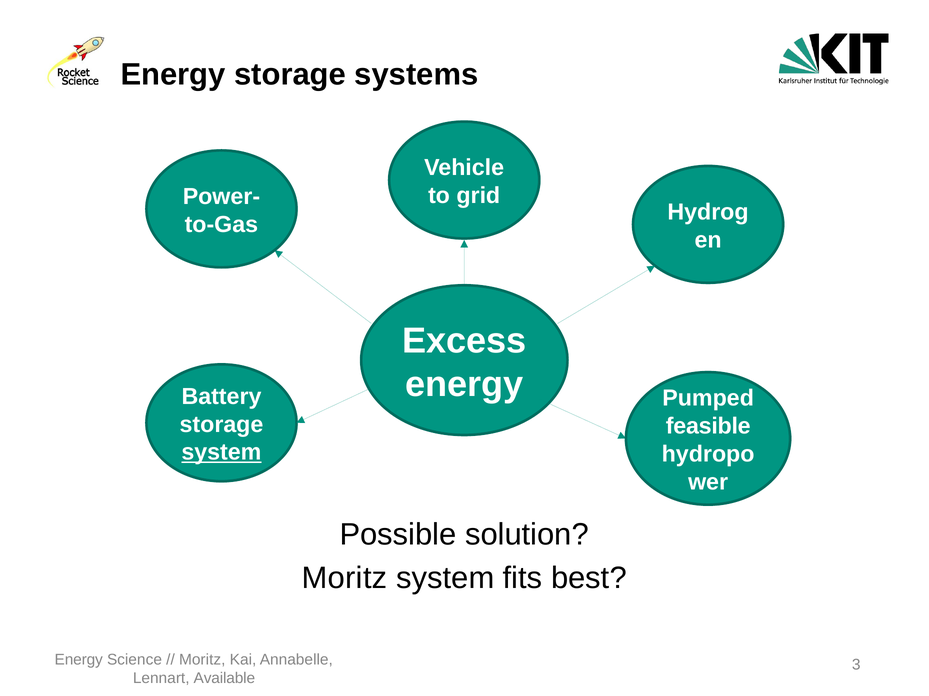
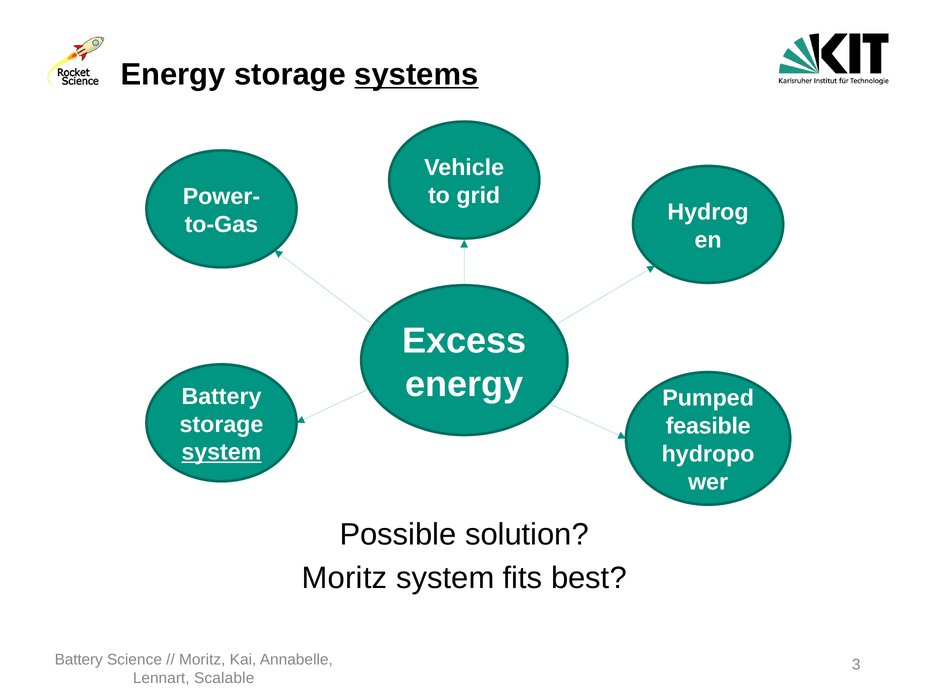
systems underline: none -> present
Energy at (79, 660): Energy -> Battery
Available: Available -> Scalable
